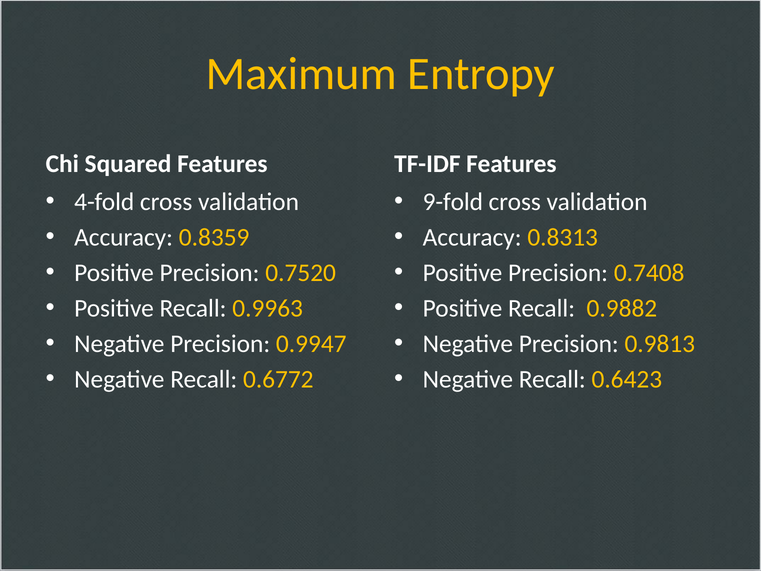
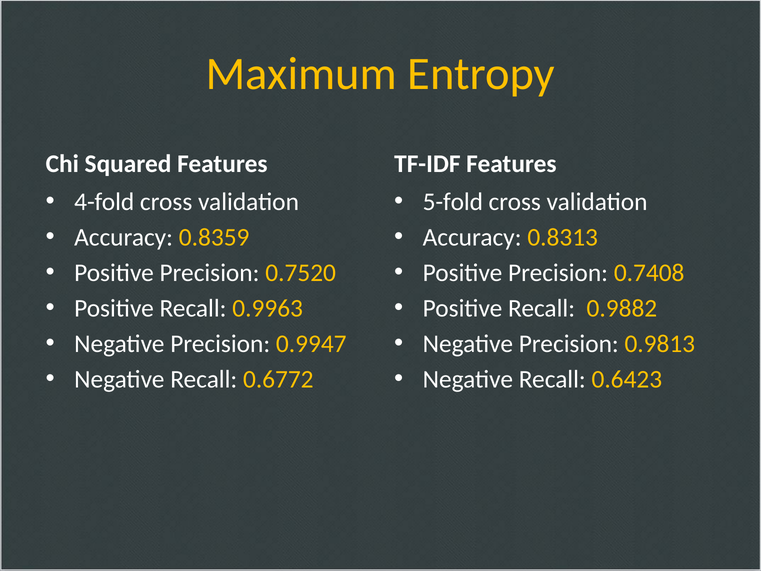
9-fold: 9-fold -> 5-fold
